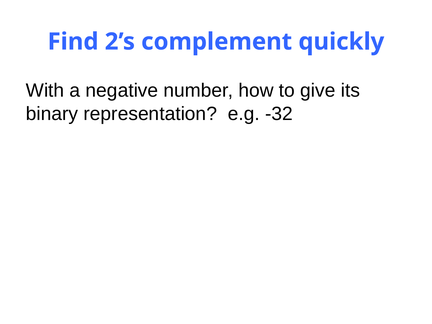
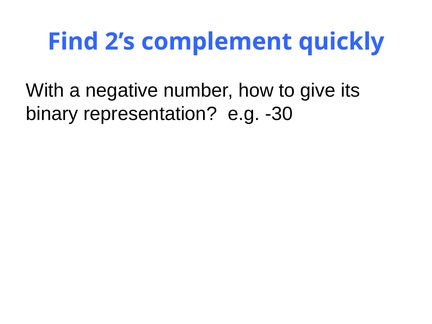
-32: -32 -> -30
